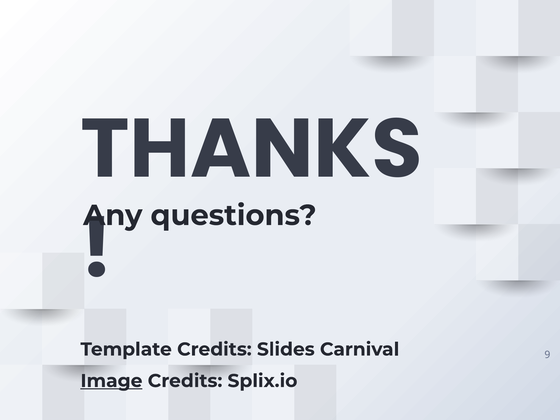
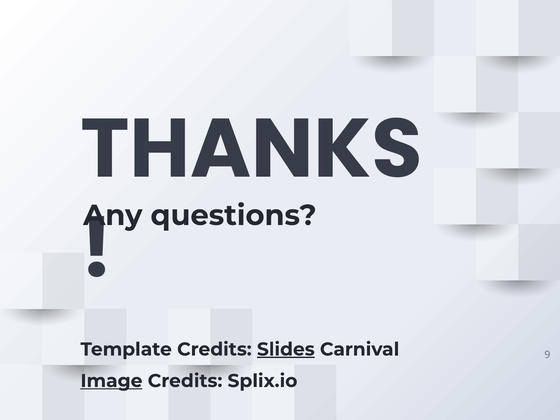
Slides underline: none -> present
